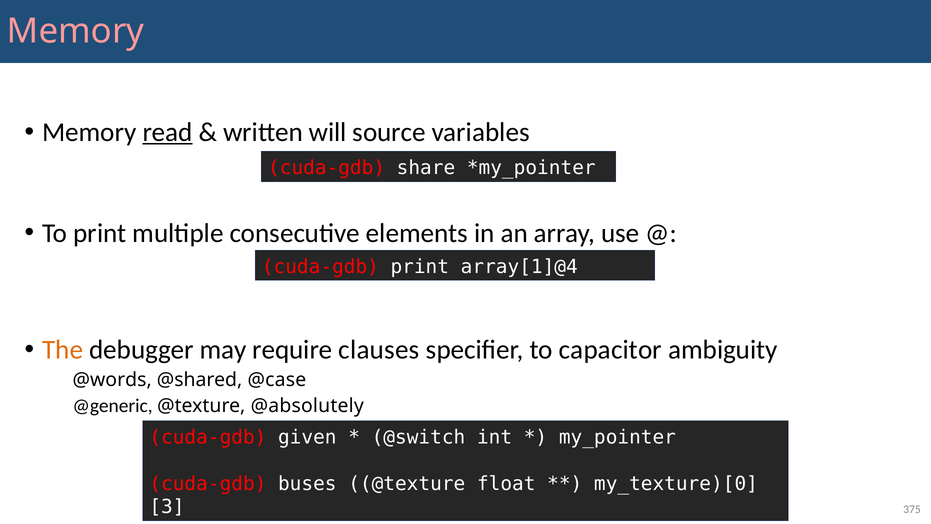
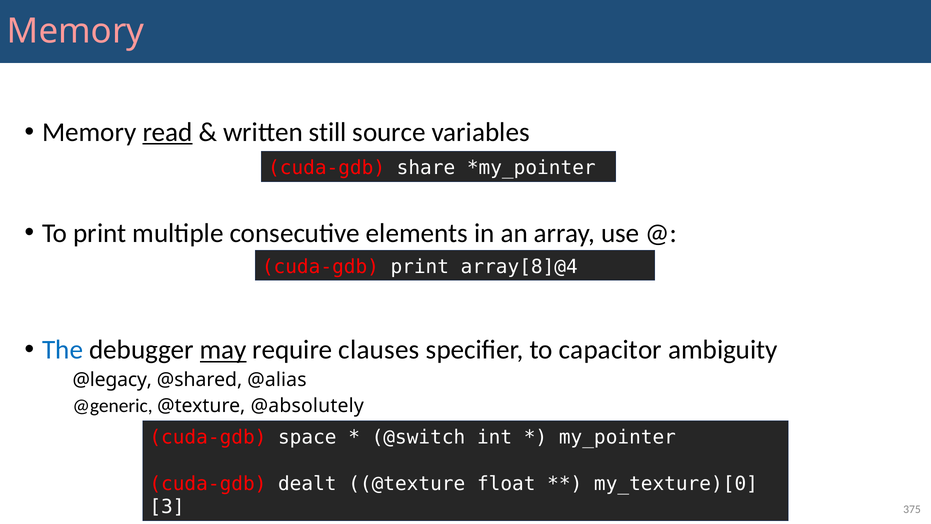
will: will -> still
array[1]@4: array[1]@4 -> array[8]@4
The colour: orange -> blue
may underline: none -> present
@words: @words -> @legacy
@case: @case -> @alias
given: given -> space
buses: buses -> dealt
